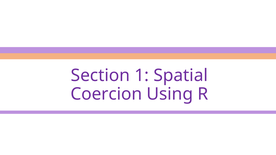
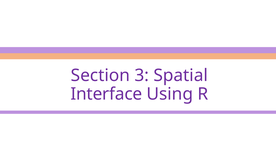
1: 1 -> 3
Coercion: Coercion -> Interface
